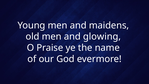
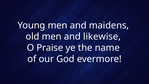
glowing: glowing -> likewise
